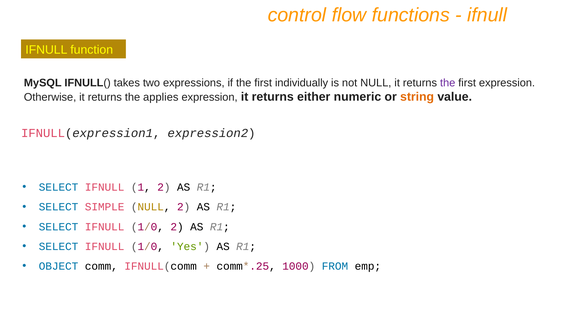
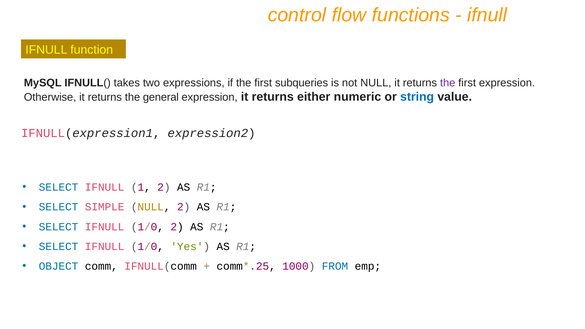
individually: individually -> subqueries
applies: applies -> general
string colour: orange -> blue
